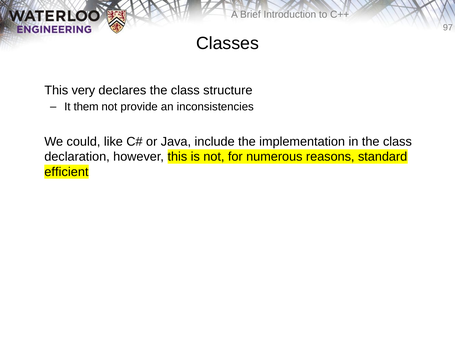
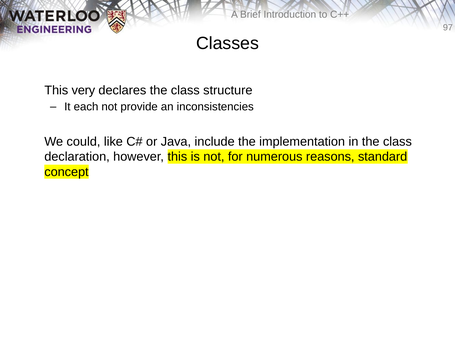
them: them -> each
efficient: efficient -> concept
